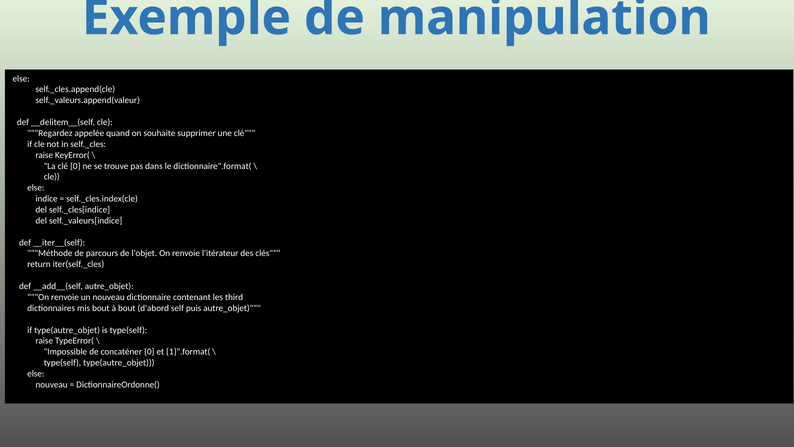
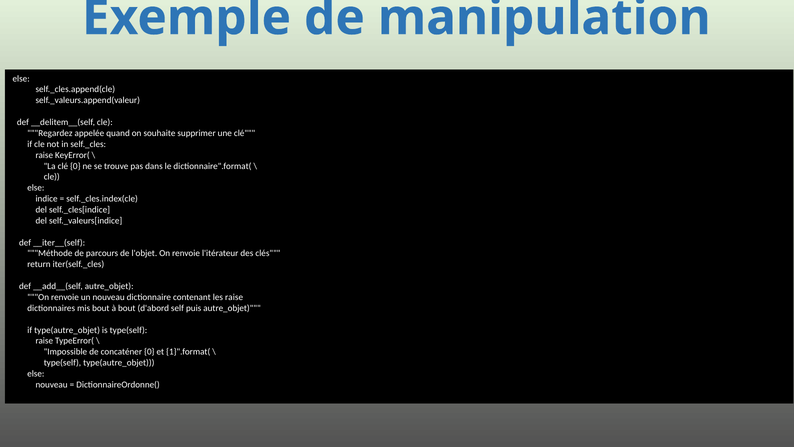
les third: third -> raise
